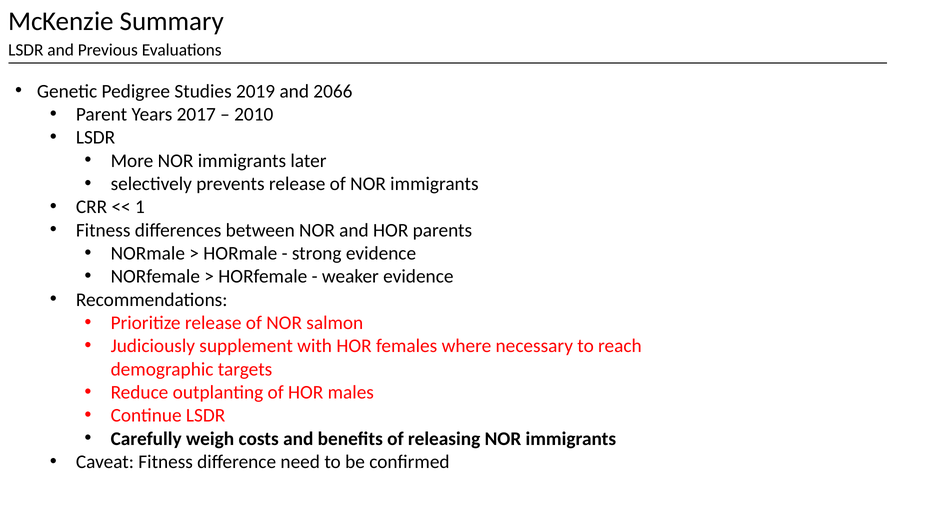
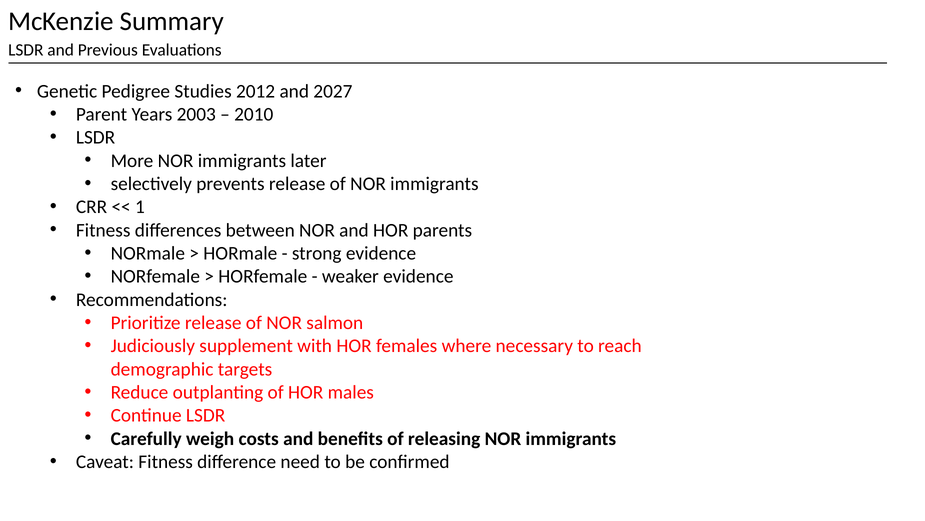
2019: 2019 -> 2012
2066: 2066 -> 2027
2017: 2017 -> 2003
